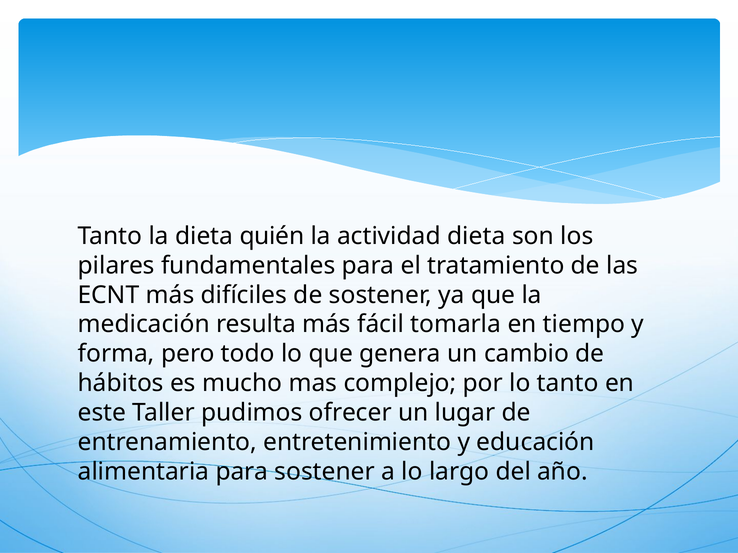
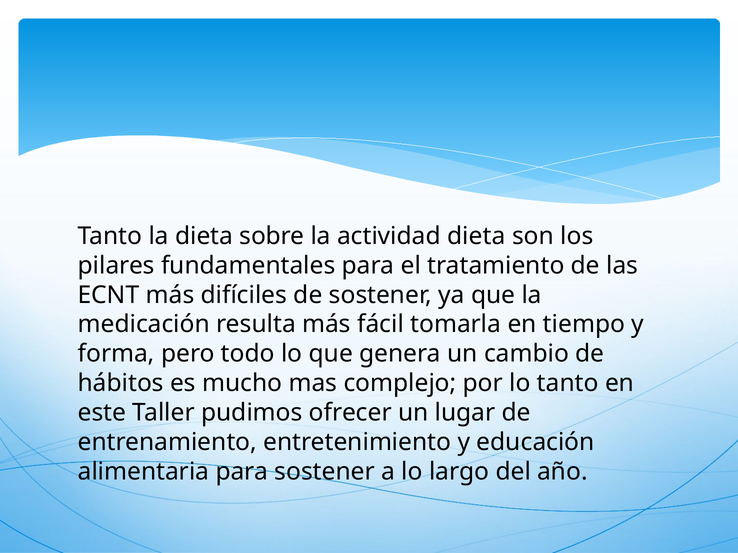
quién: quién -> sobre
